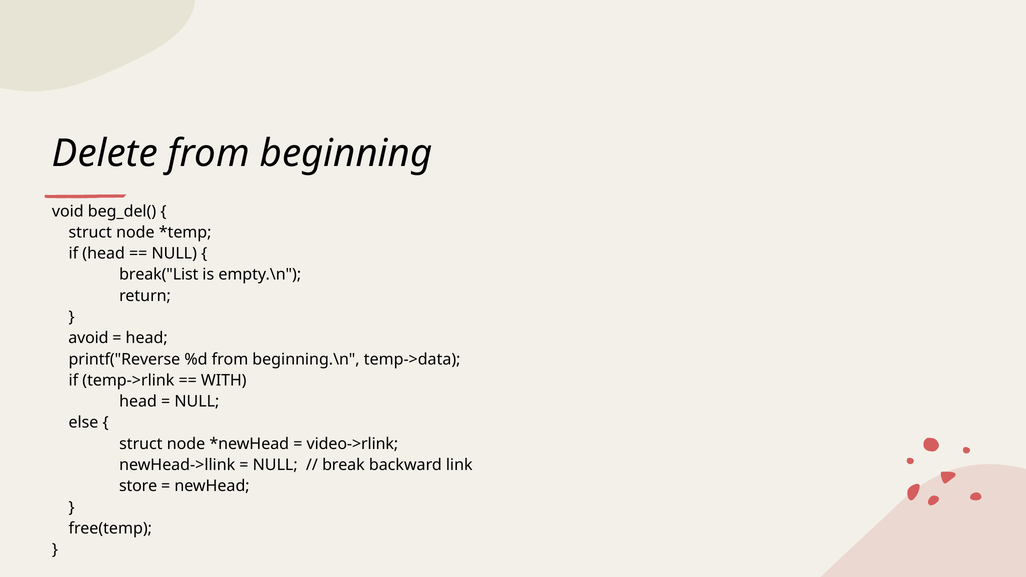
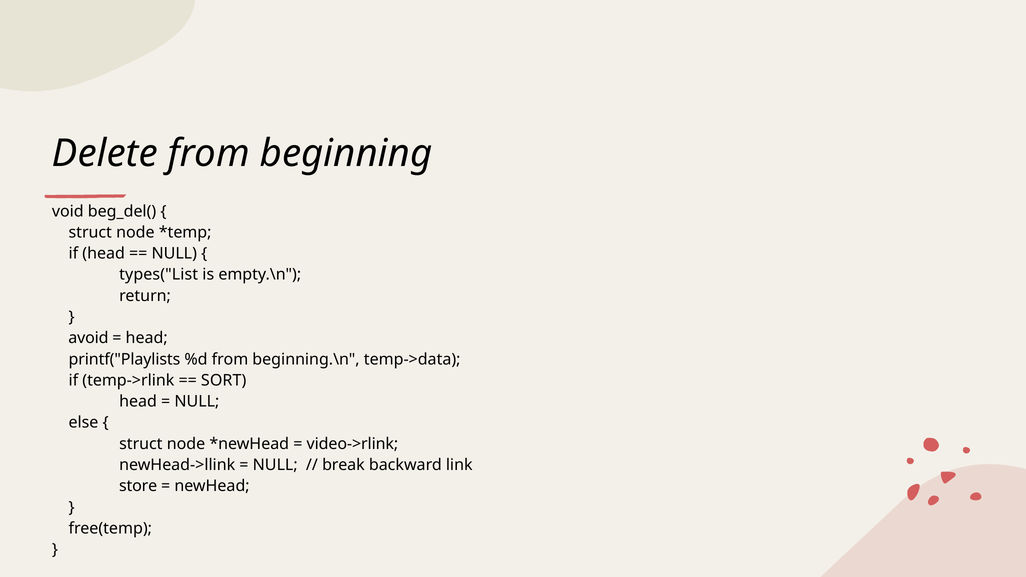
break("List: break("List -> types("List
printf("Reverse: printf("Reverse -> printf("Playlists
WITH: WITH -> SORT
